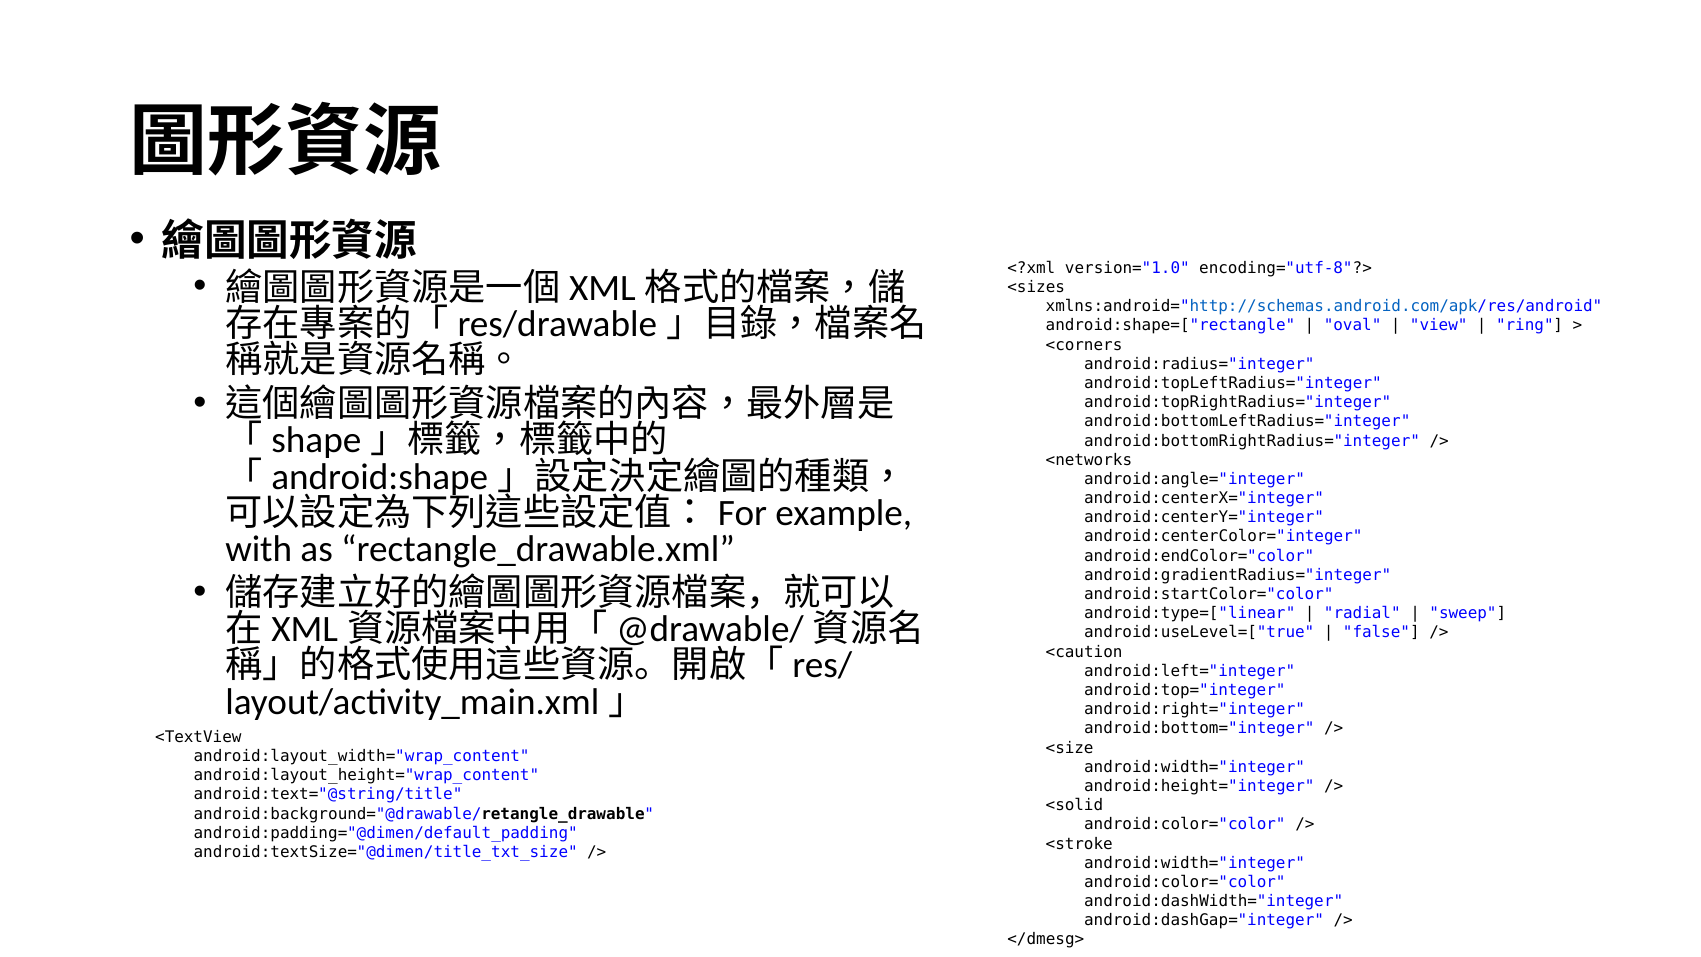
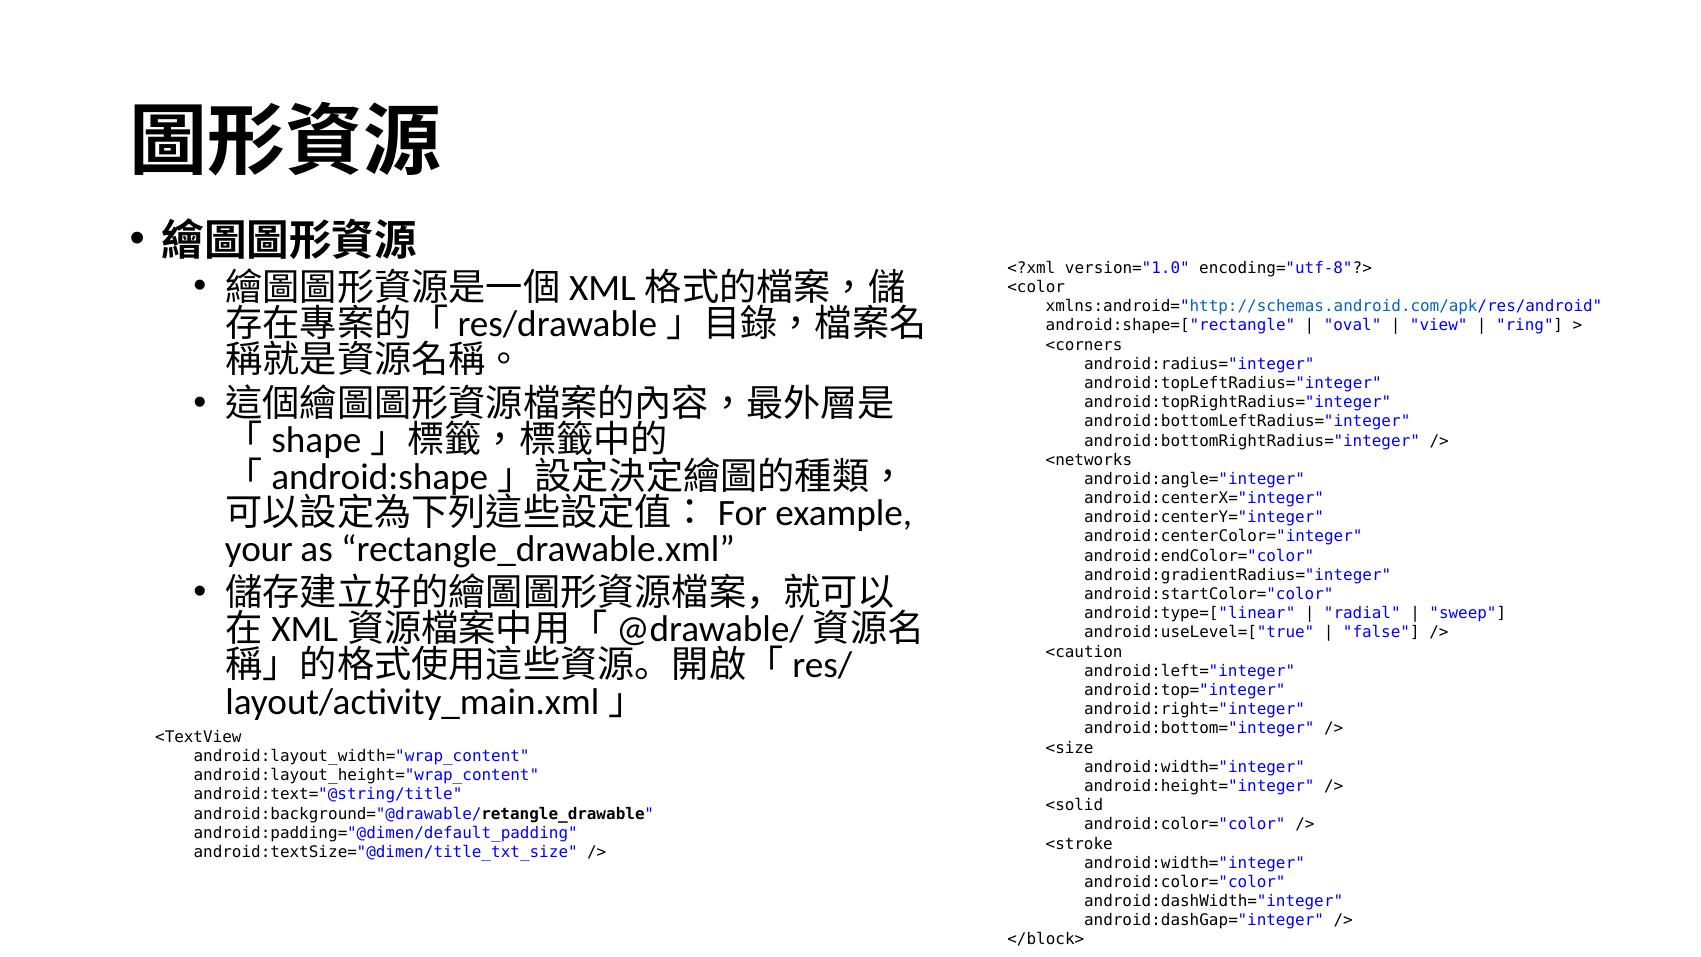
<sizes: <sizes -> <color
with: with -> your
</dmesg>: </dmesg> -> </block>
